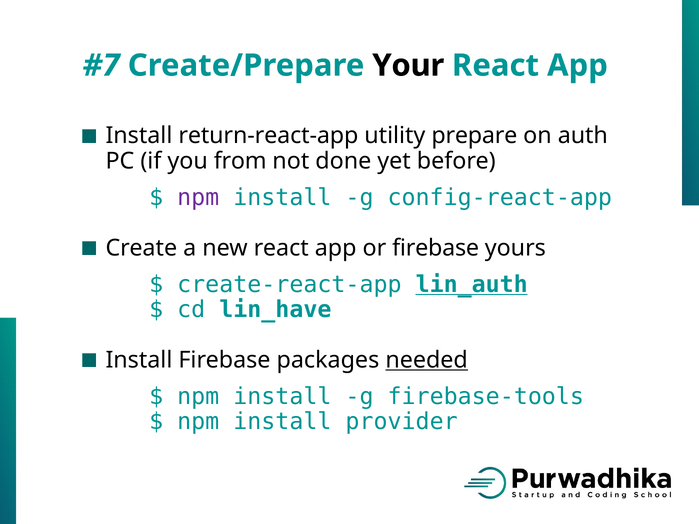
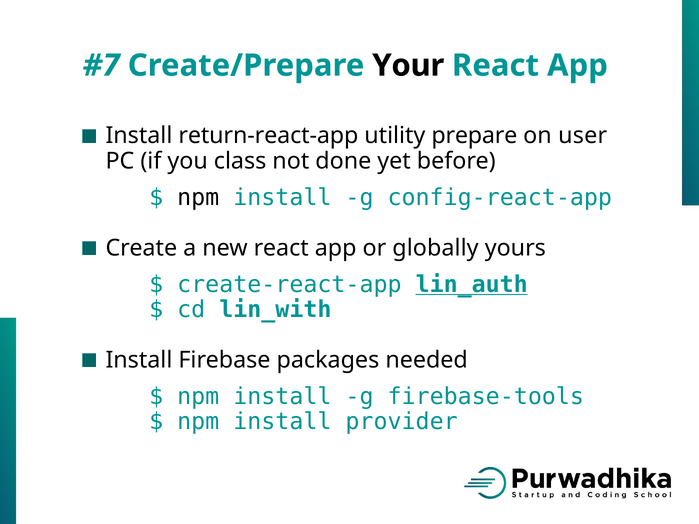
auth: auth -> user
from: from -> class
npm at (198, 198) colour: purple -> black
or firebase: firebase -> globally
lin_have: lin_have -> lin_with
needed underline: present -> none
